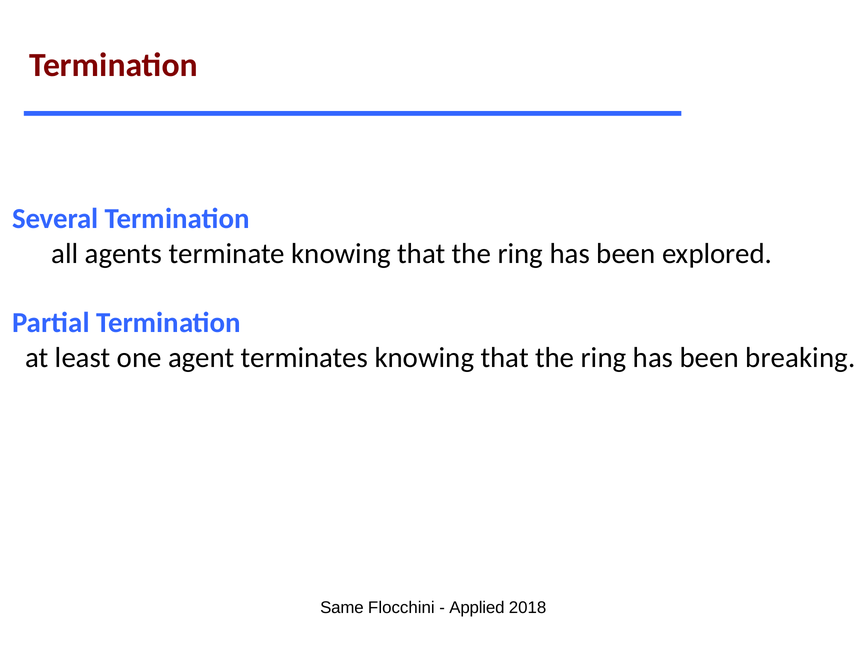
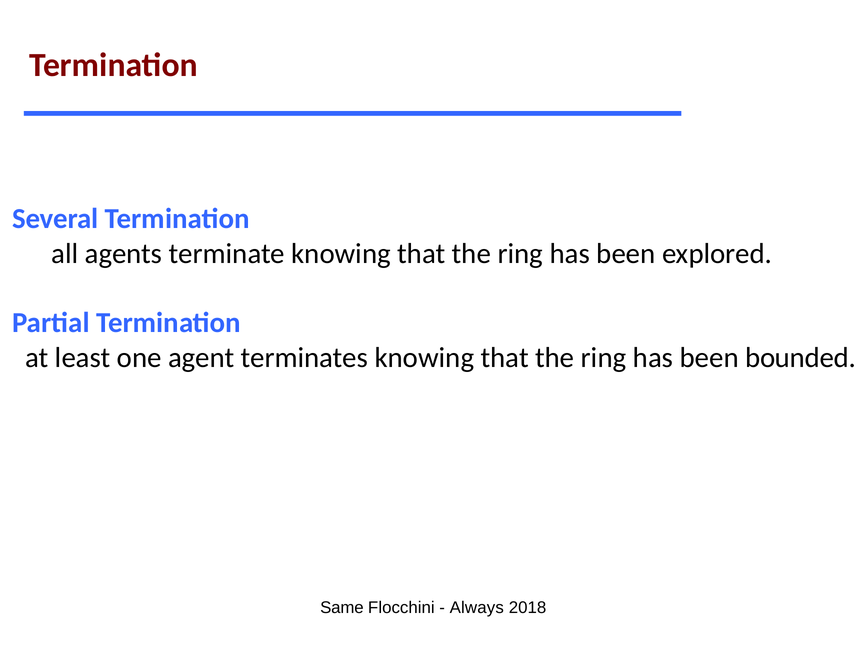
breaking: breaking -> bounded
Applied: Applied -> Always
